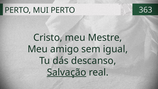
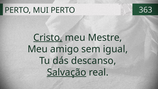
Cristo underline: none -> present
